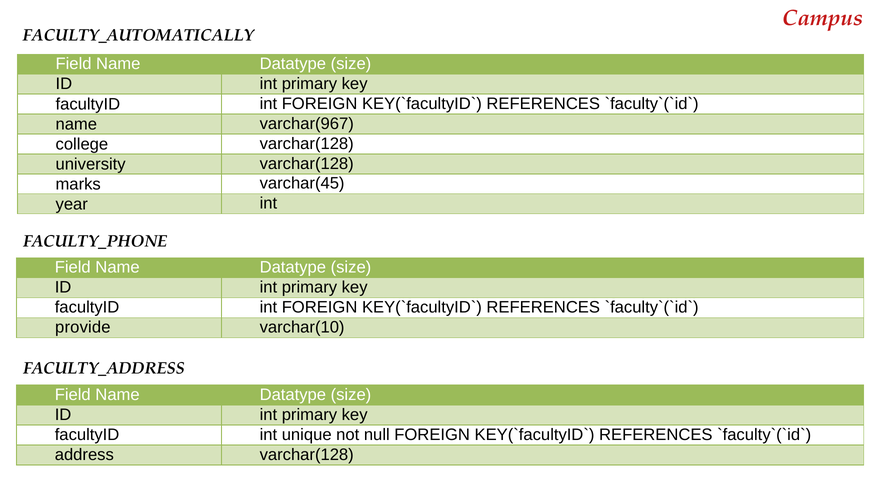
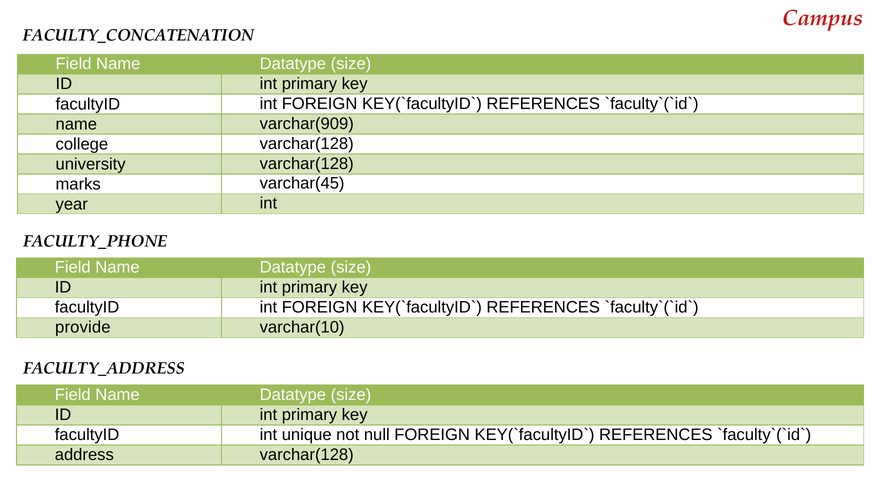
FACULTY_AUTOMATICALLY: FACULTY_AUTOMATICALLY -> FACULTY_CONCATENATION
varchar(967: varchar(967 -> varchar(909
